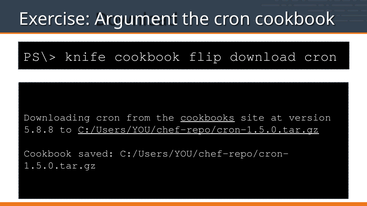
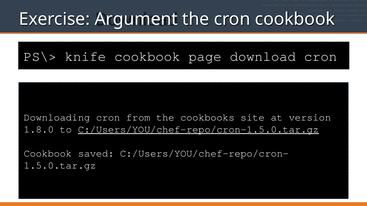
flip: flip -> page
cookbooks underline: present -> none
5.8.8: 5.8.8 -> 1.8.0
